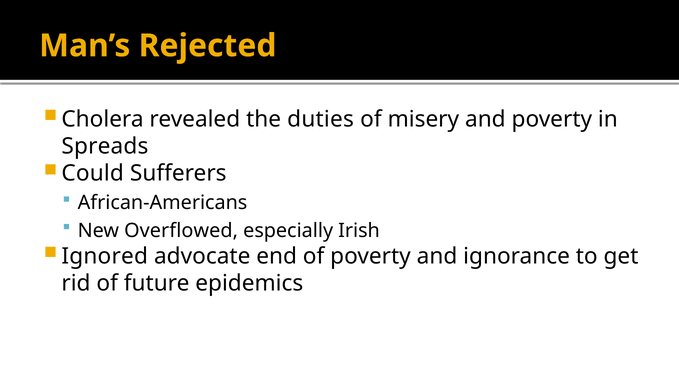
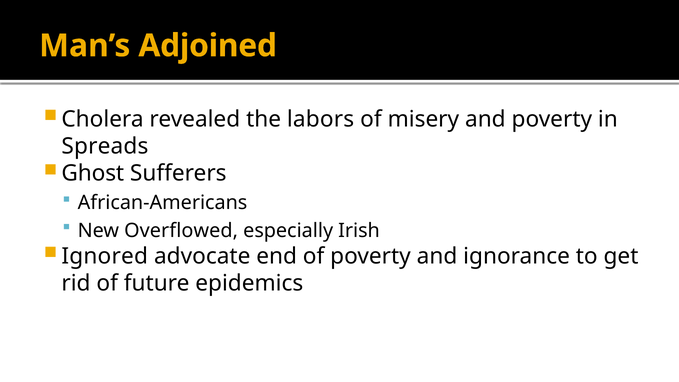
Rejected: Rejected -> Adjoined
duties: duties -> labors
Could: Could -> Ghost
